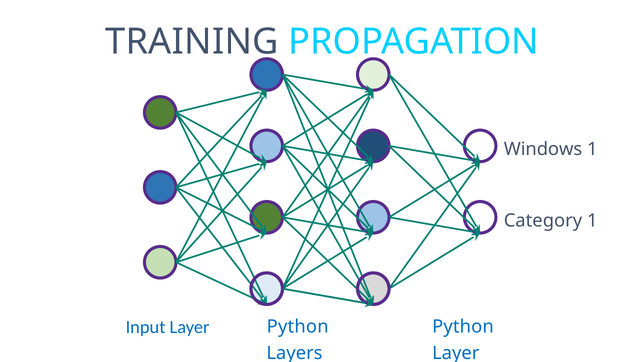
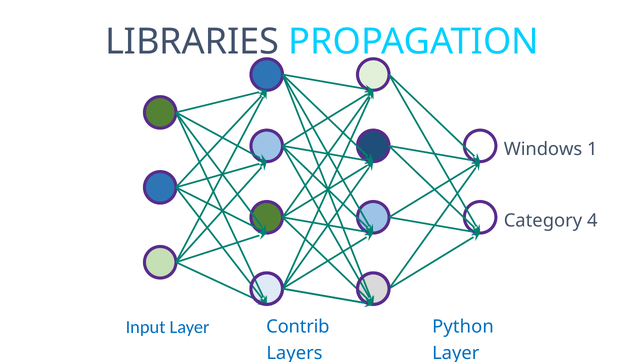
TRAINING: TRAINING -> LIBRARIES
Category 1: 1 -> 4
Layer Python: Python -> Contrib
